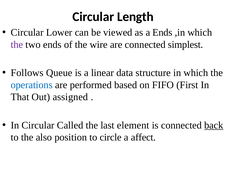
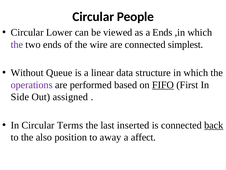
Length: Length -> People
Follows: Follows -> Without
operations colour: blue -> purple
FIFO underline: none -> present
That: That -> Side
Called: Called -> Terms
element: element -> inserted
circle: circle -> away
